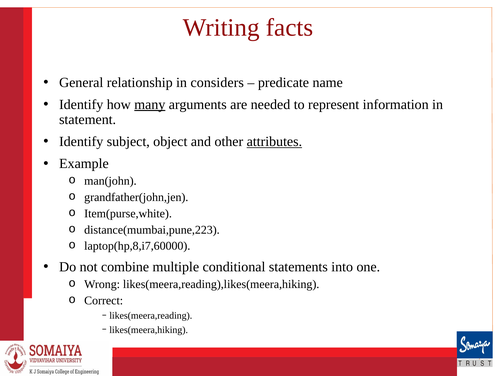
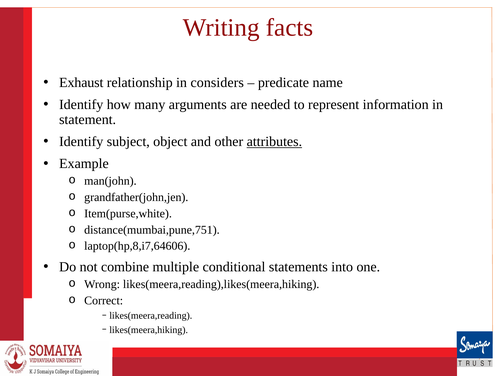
General: General -> Exhaust
many underline: present -> none
distance(mumbai,pune,223: distance(mumbai,pune,223 -> distance(mumbai,pune,751
laptop(hp,8,i7,60000: laptop(hp,8,i7,60000 -> laptop(hp,8,i7,64606
